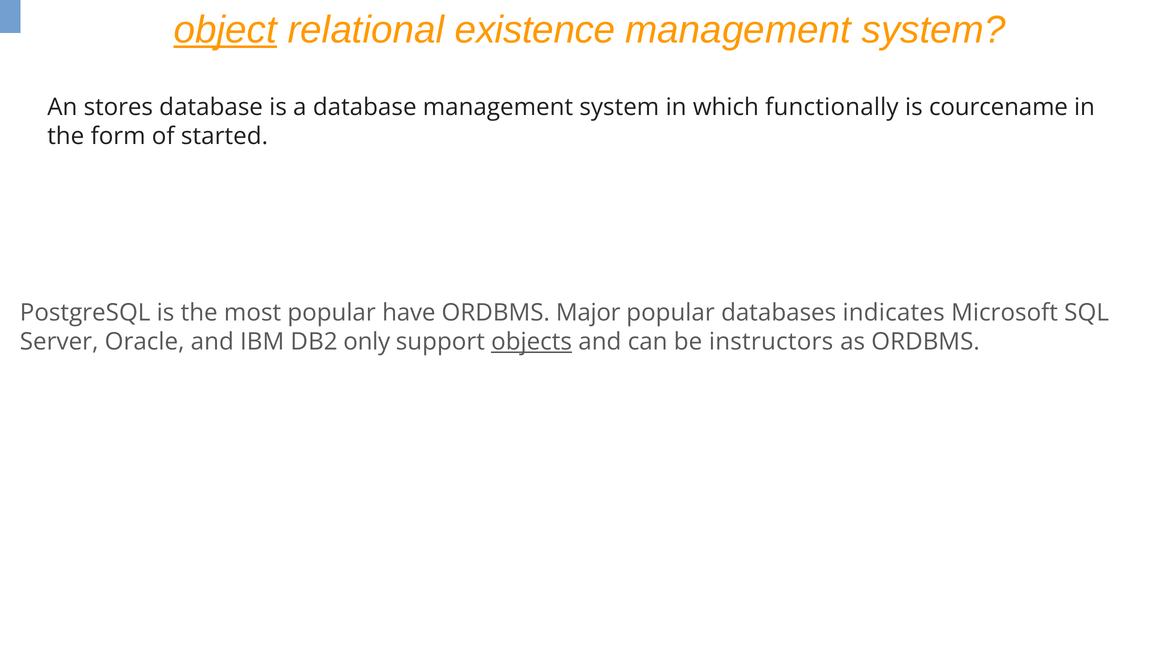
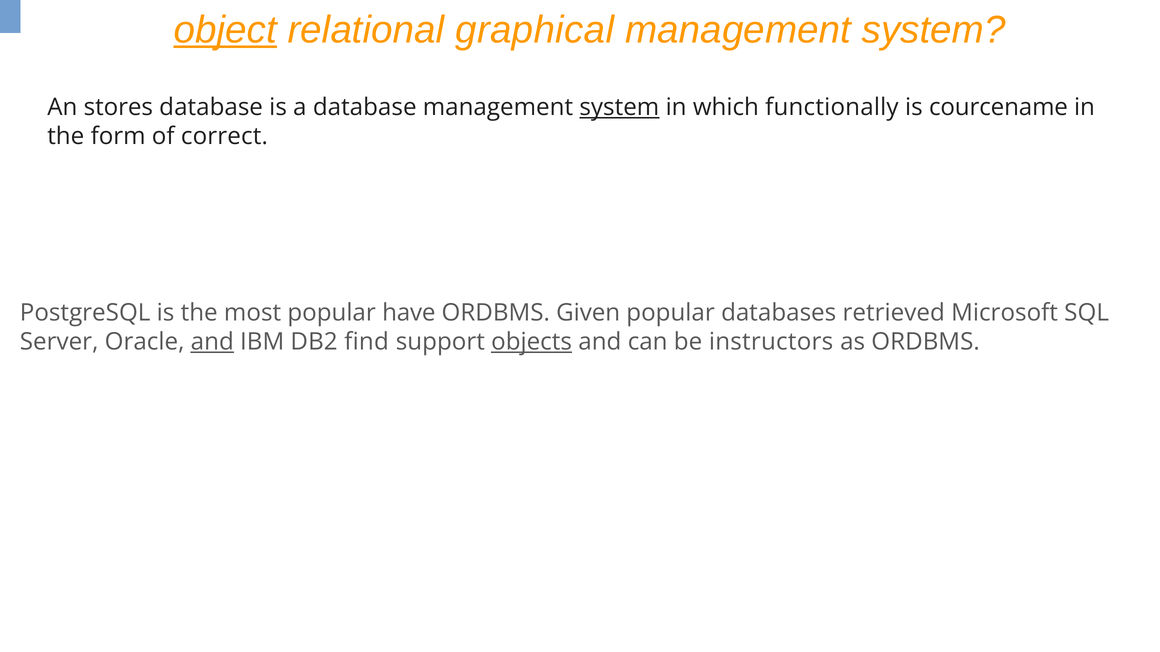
existence: existence -> graphical
system at (619, 107) underline: none -> present
started: started -> correct
Major: Major -> Given
indicates: indicates -> retrieved
and at (212, 342) underline: none -> present
only: only -> find
